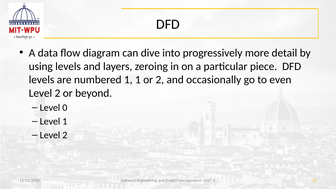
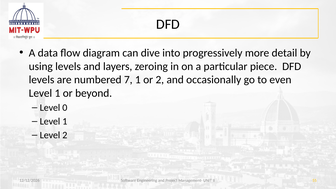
numbered 1: 1 -> 7
2 at (57, 93): 2 -> 1
